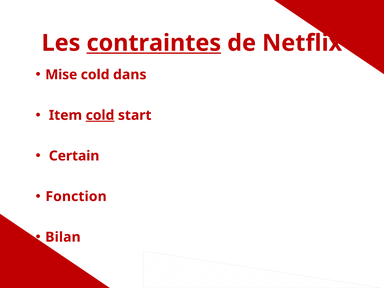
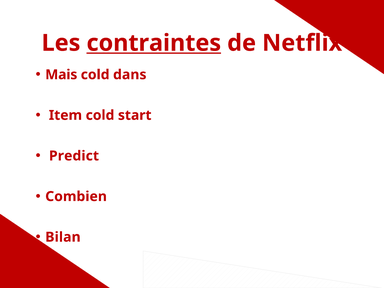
Mise: Mise -> Mais
cold at (100, 115) underline: present -> none
Certain: Certain -> Predict
Fonction: Fonction -> Combien
